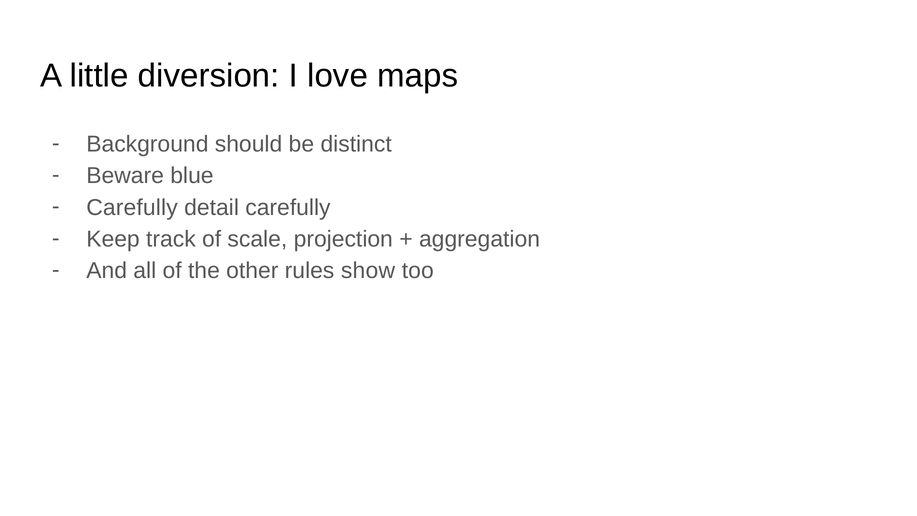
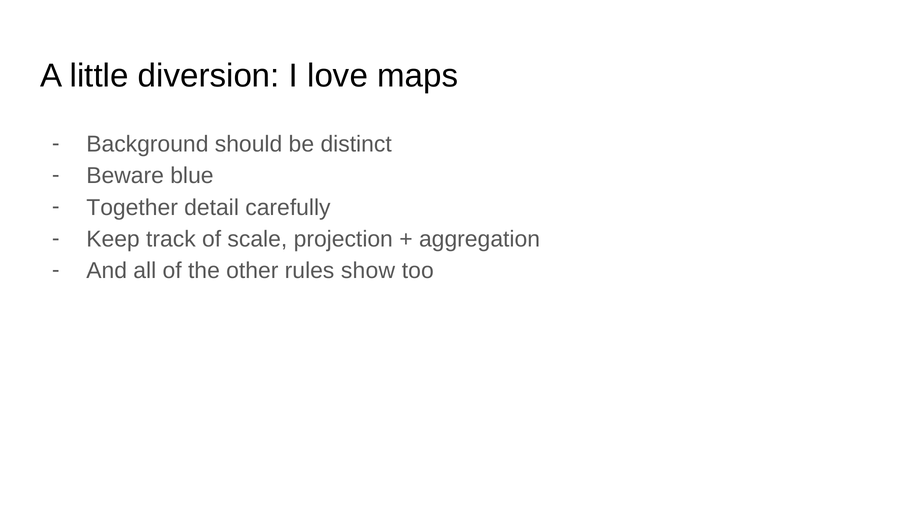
Carefully at (132, 207): Carefully -> Together
